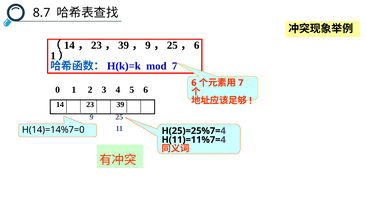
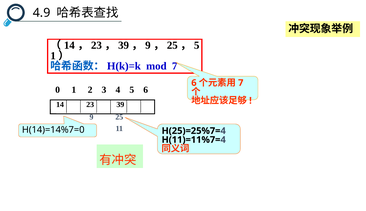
8.7: 8.7 -> 4.9
6 at (197, 45): 6 -> 5
